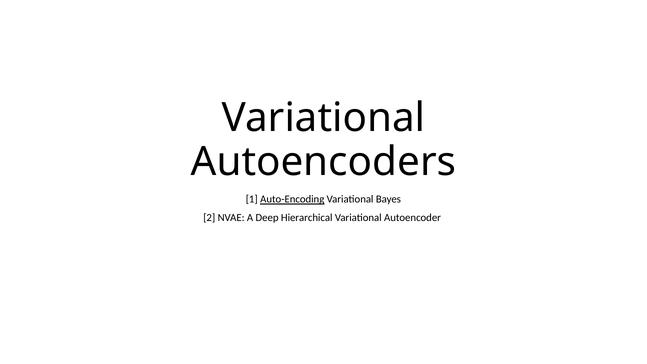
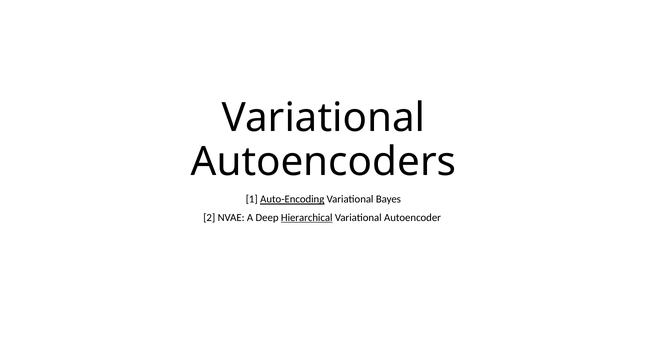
Hierarchical underline: none -> present
